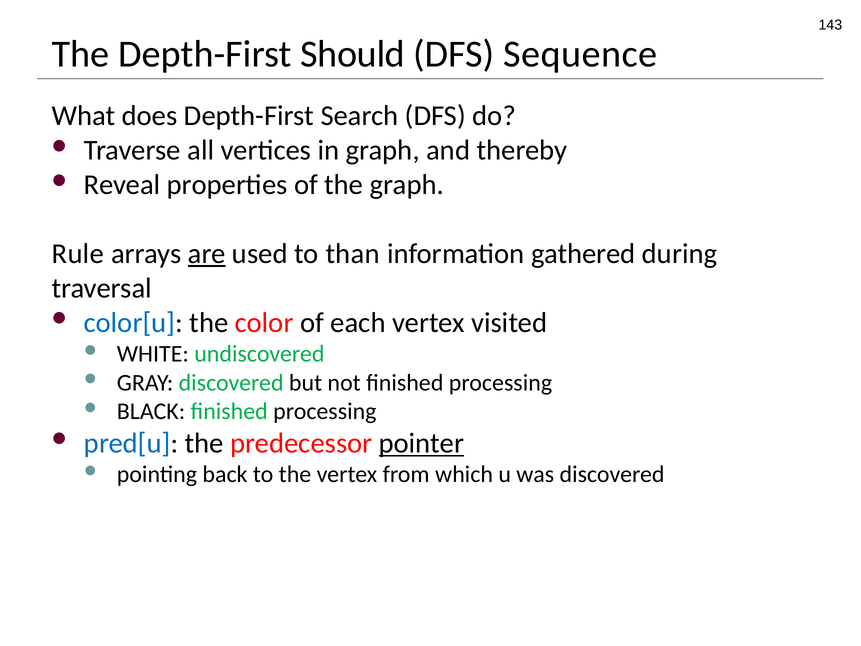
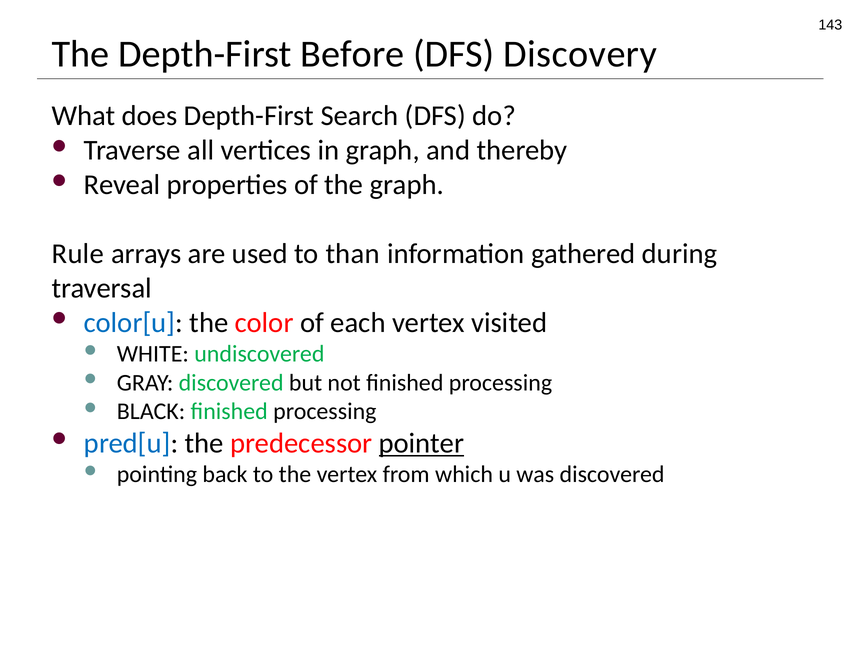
Should: Should -> Before
Sequence: Sequence -> Discovery
are underline: present -> none
